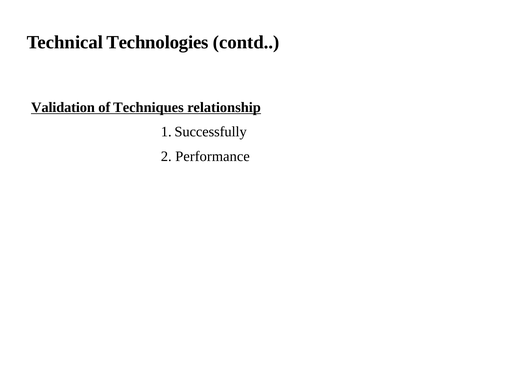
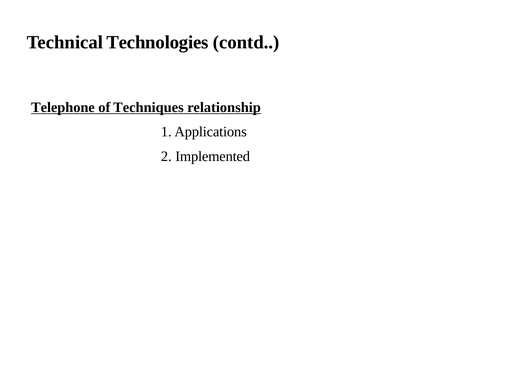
Validation: Validation -> Telephone
Successfully: Successfully -> Applications
Performance: Performance -> Implemented
